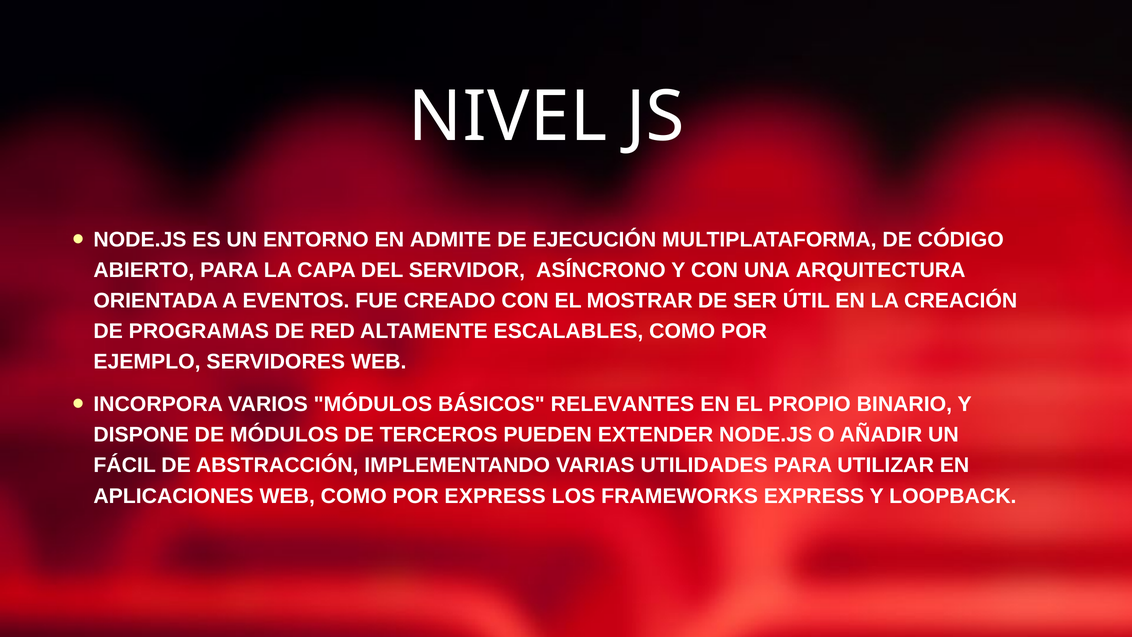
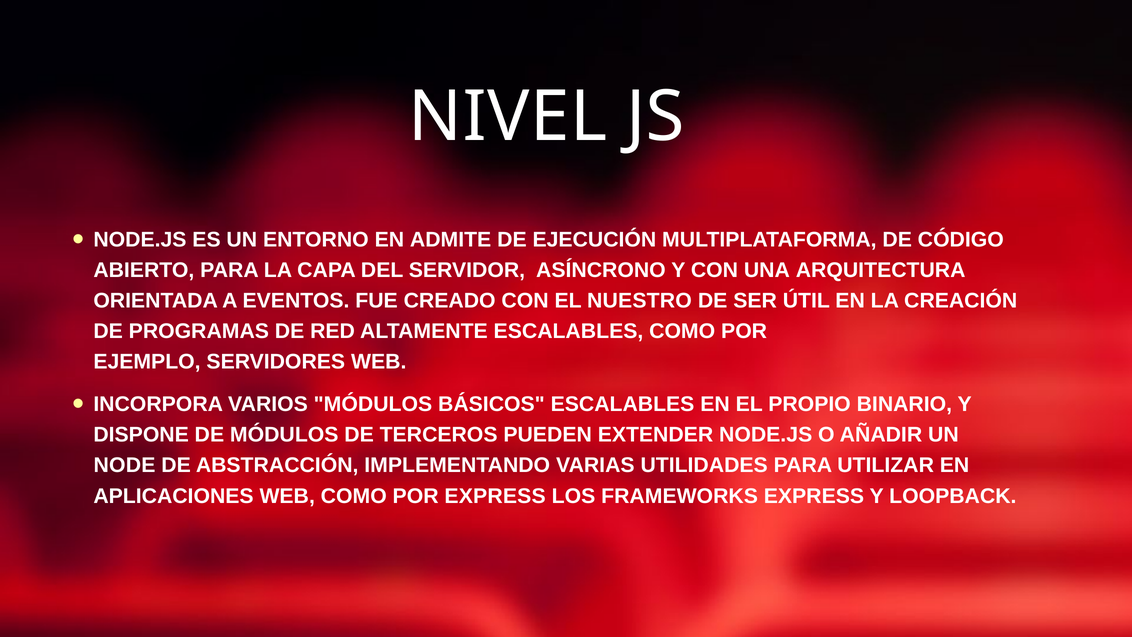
MOSTRAR: MOSTRAR -> NUESTRO
BÁSICOS RELEVANTES: RELEVANTES -> ESCALABLES
FÁCIL: FÁCIL -> NODE
